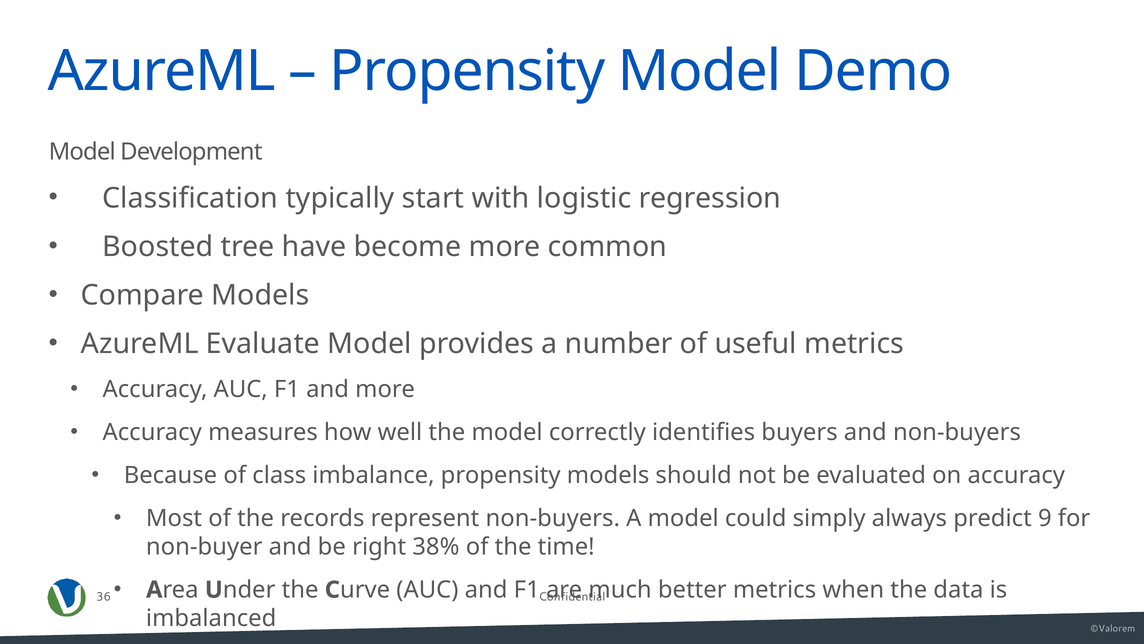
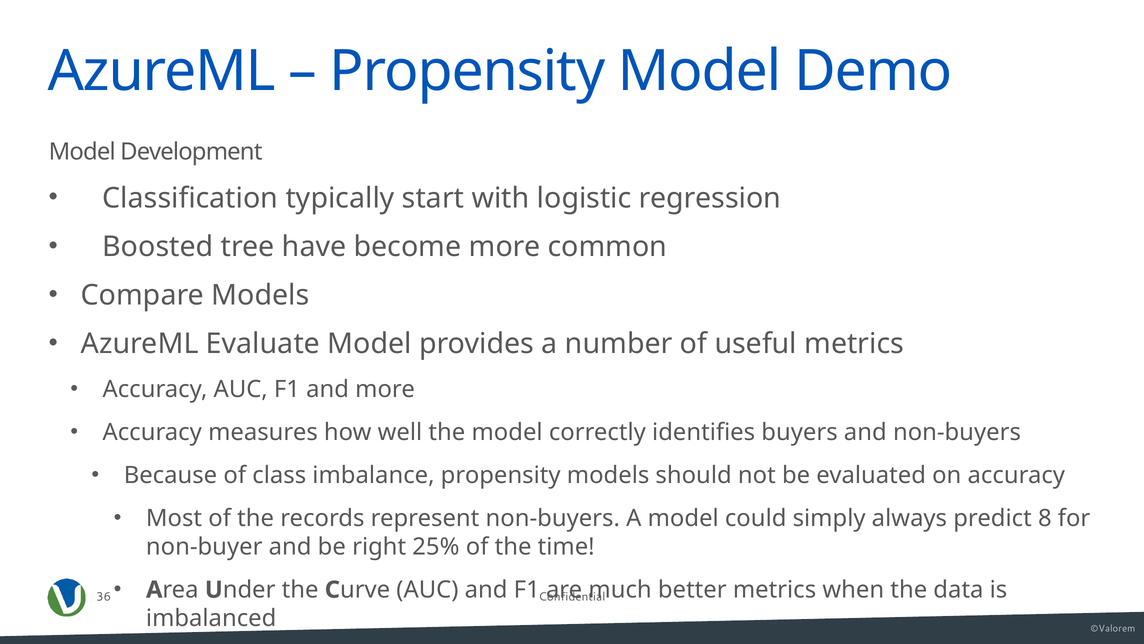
9: 9 -> 8
38%: 38% -> 25%
